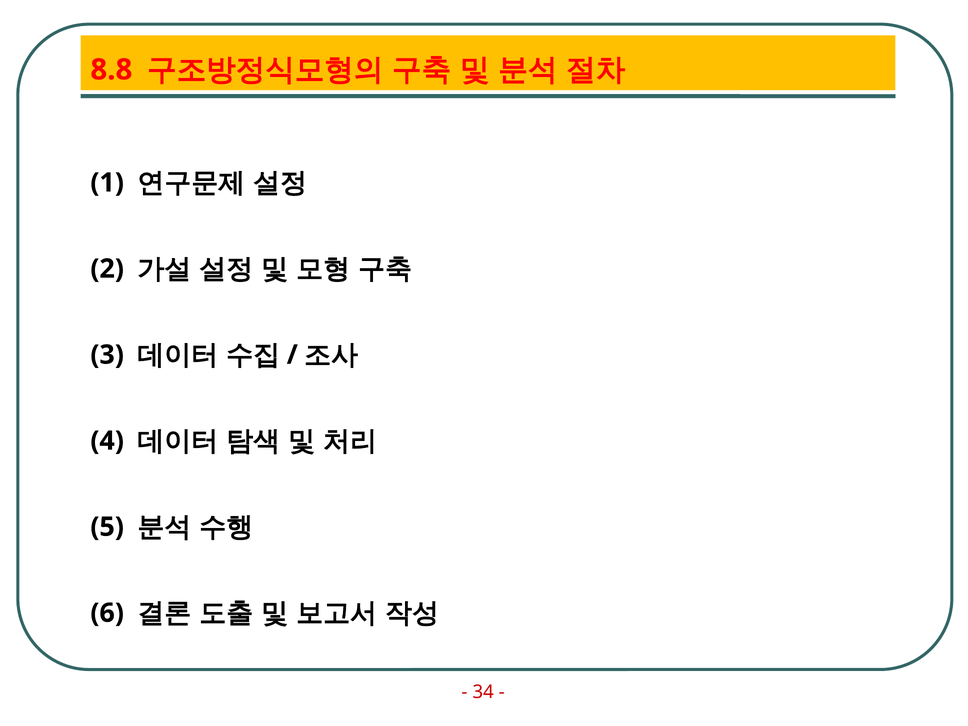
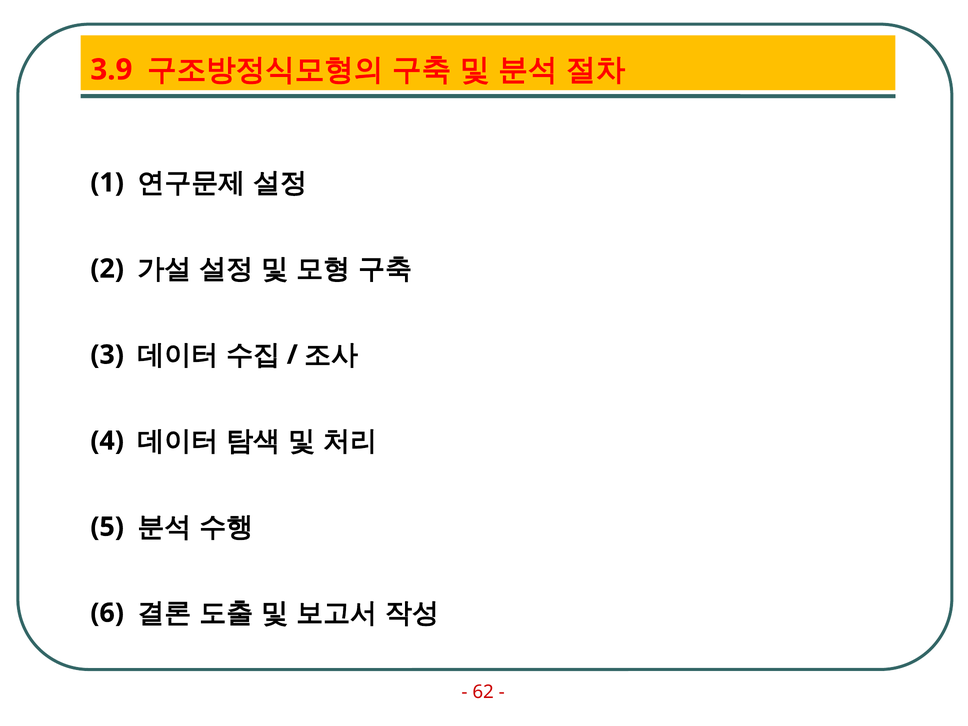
8.8: 8.8 -> 3.9
34: 34 -> 62
